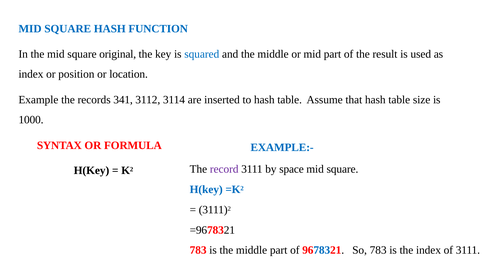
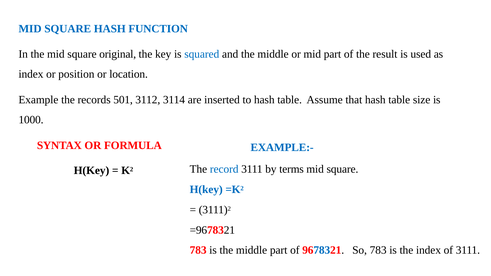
341: 341 -> 501
record colour: purple -> blue
space: space -> terms
